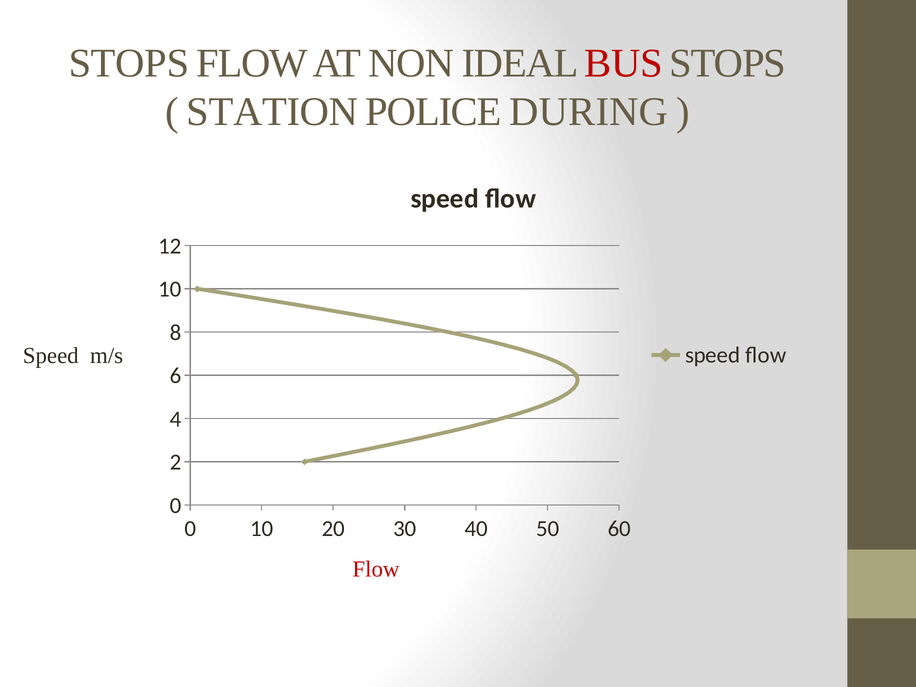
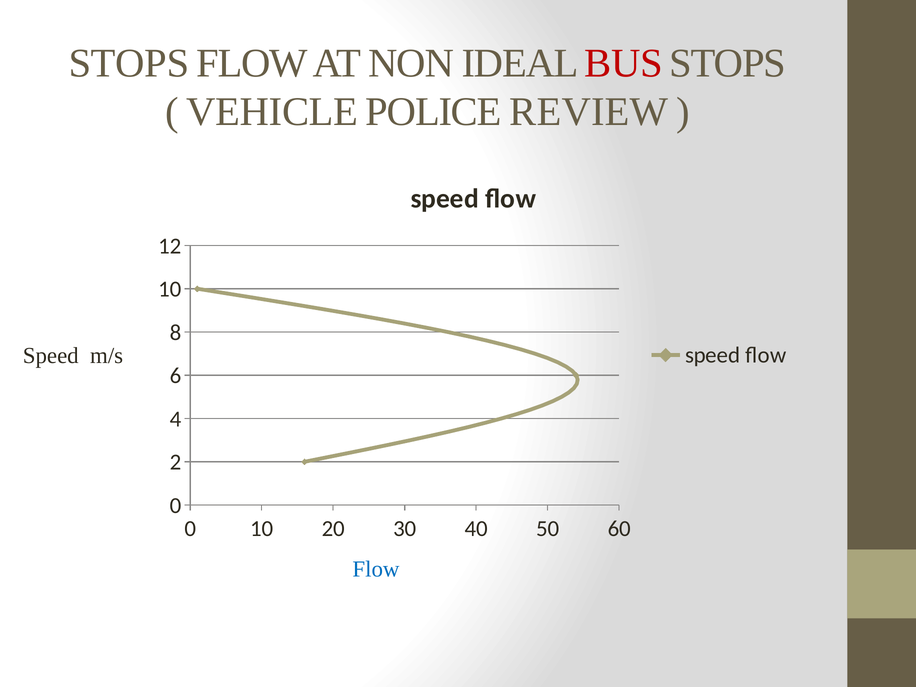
STATION: STATION -> VEHICLE
DURING: DURING -> REVIEW
Flow at (376, 569) colour: red -> blue
